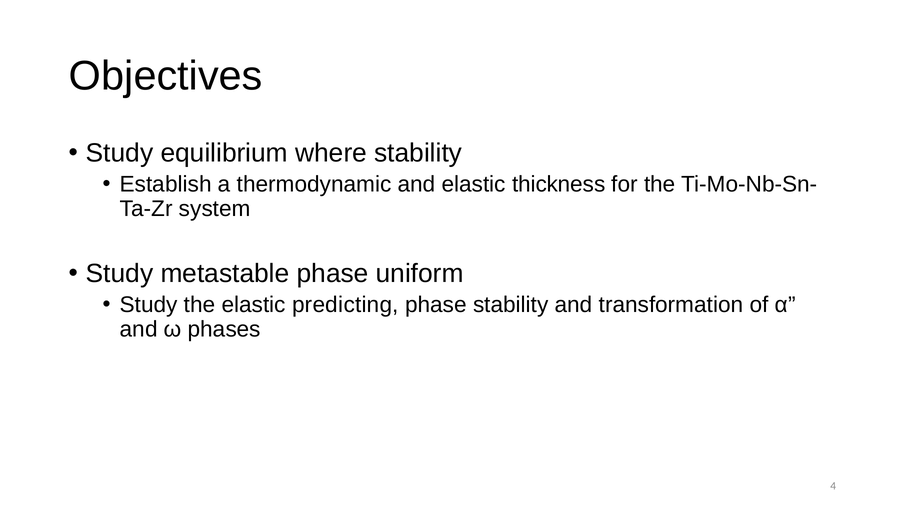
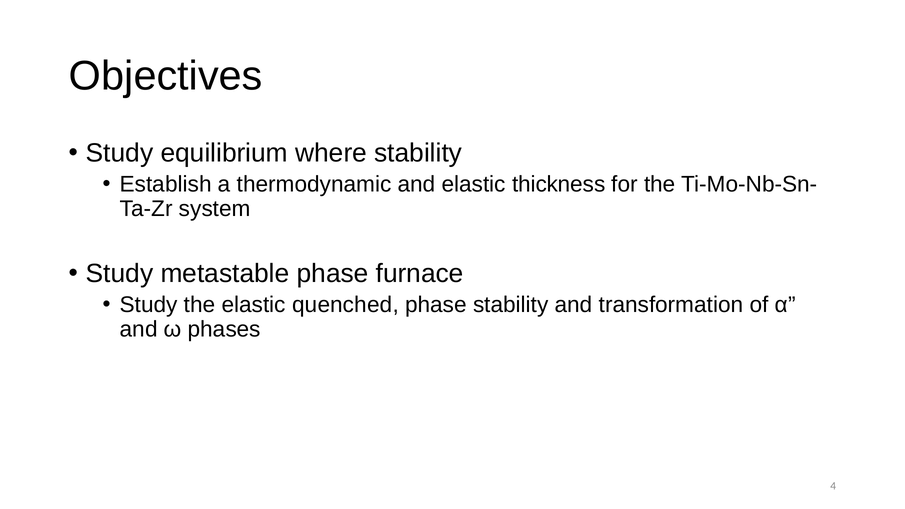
uniform: uniform -> furnace
predicting: predicting -> quenched
